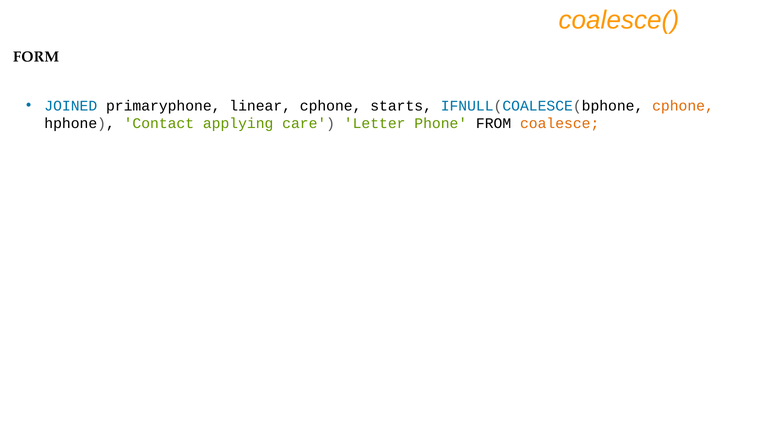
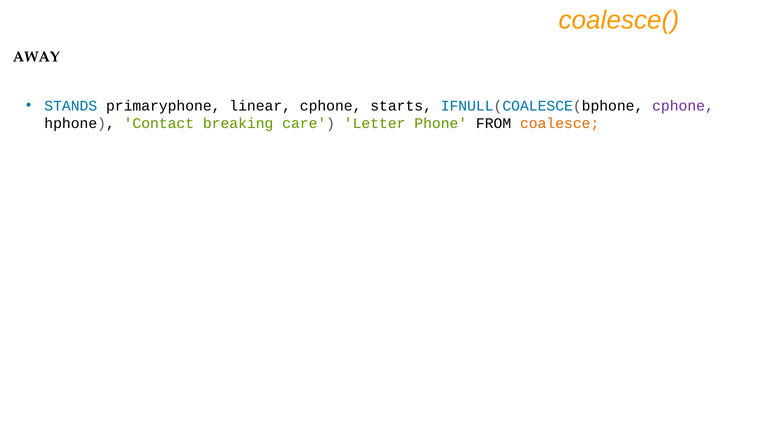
FORM: FORM -> AWAY
JOINED: JOINED -> STANDS
cphone at (683, 106) colour: orange -> purple
applying: applying -> breaking
